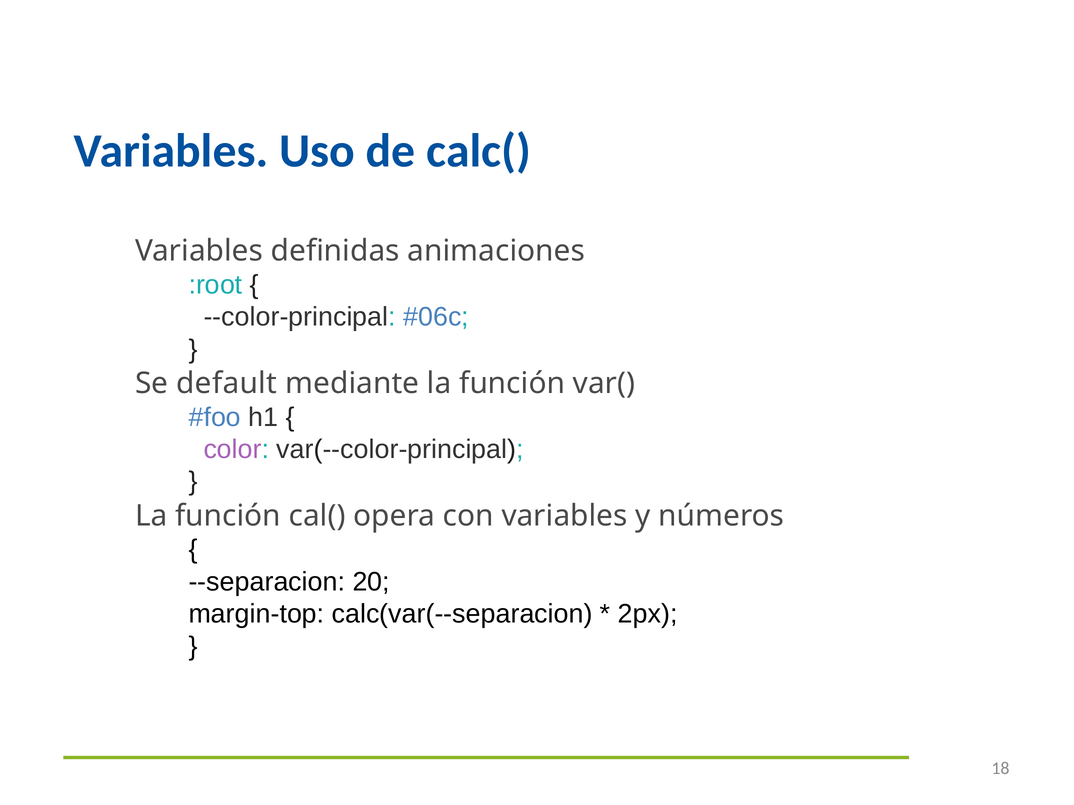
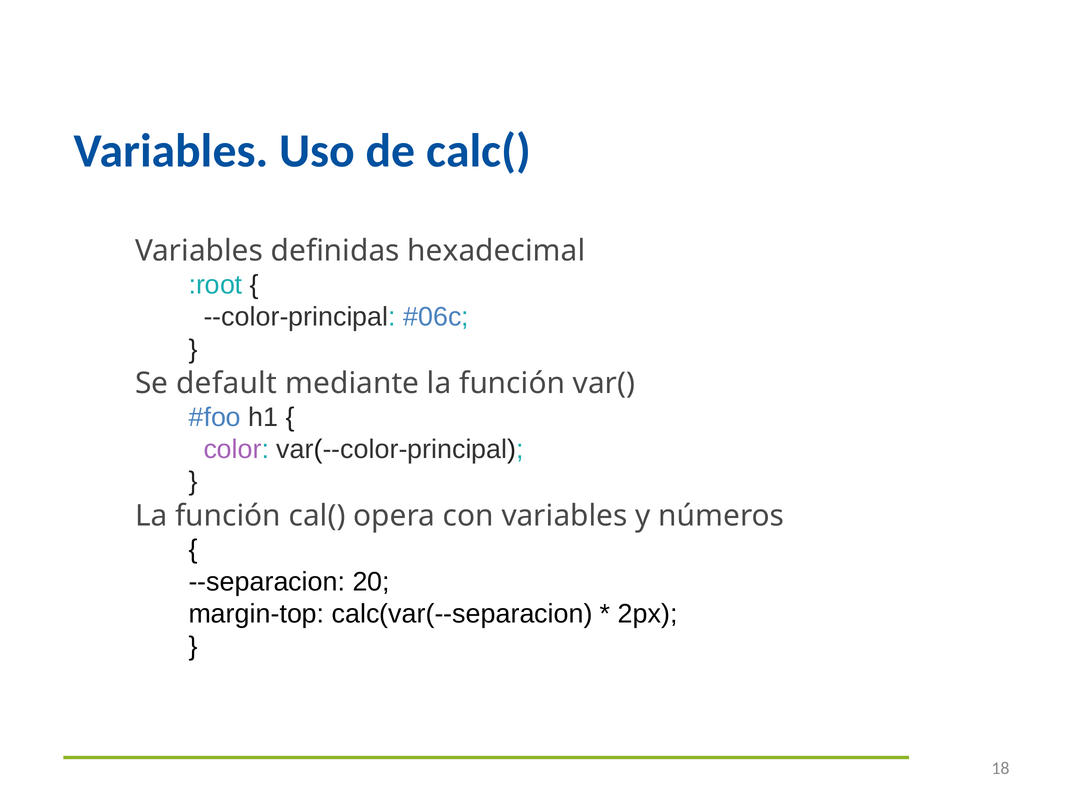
animaciones: animaciones -> hexadecimal
